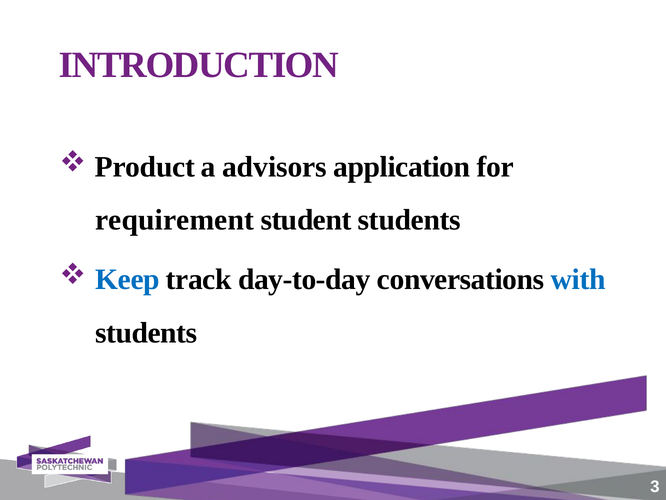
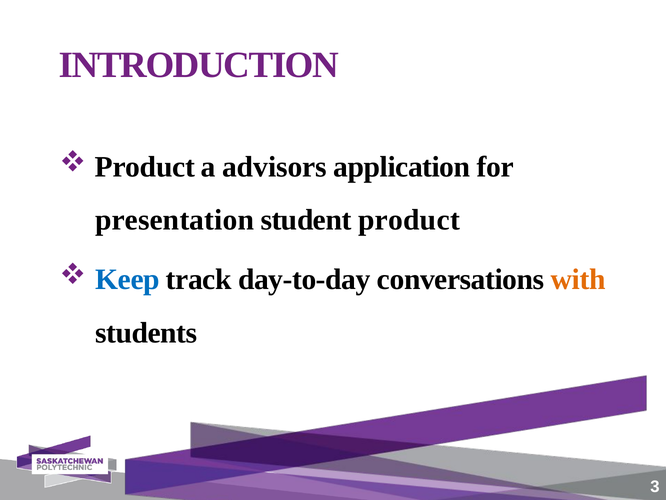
requirement: requirement -> presentation
student students: students -> product
with colour: blue -> orange
